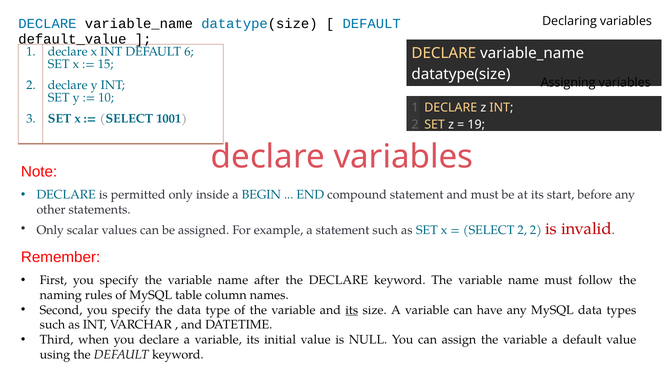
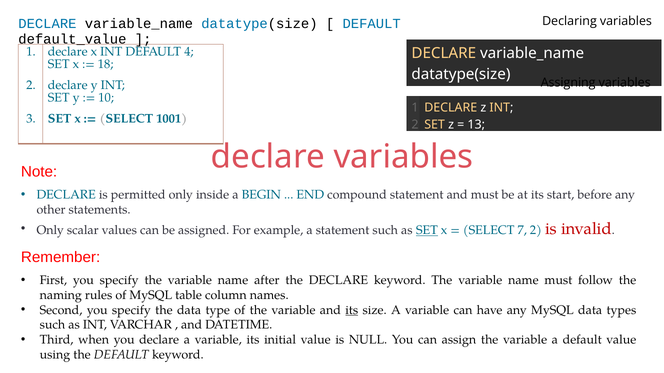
6: 6 -> 4
15: 15 -> 18
19: 19 -> 13
SET at (427, 231) underline: none -> present
SELECT 2: 2 -> 7
